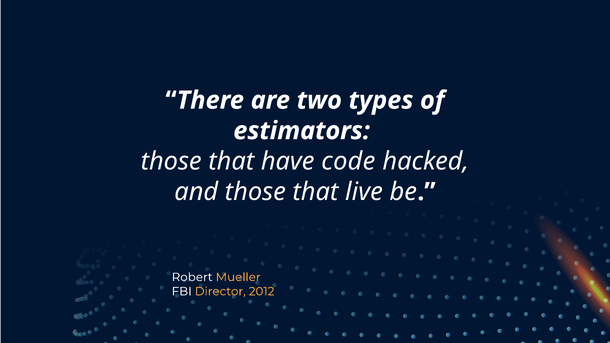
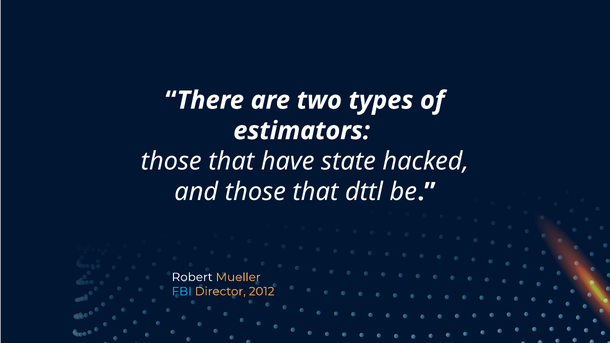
code: code -> state
live: live -> dttl
FBI colour: white -> light blue
